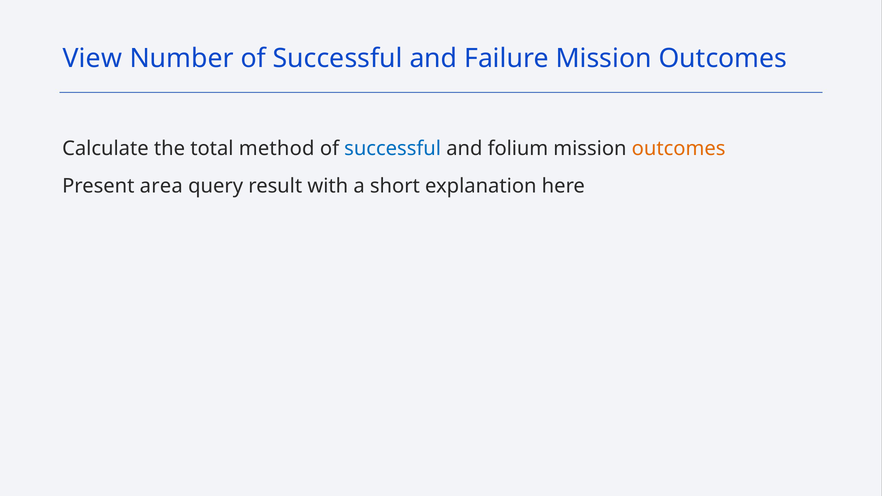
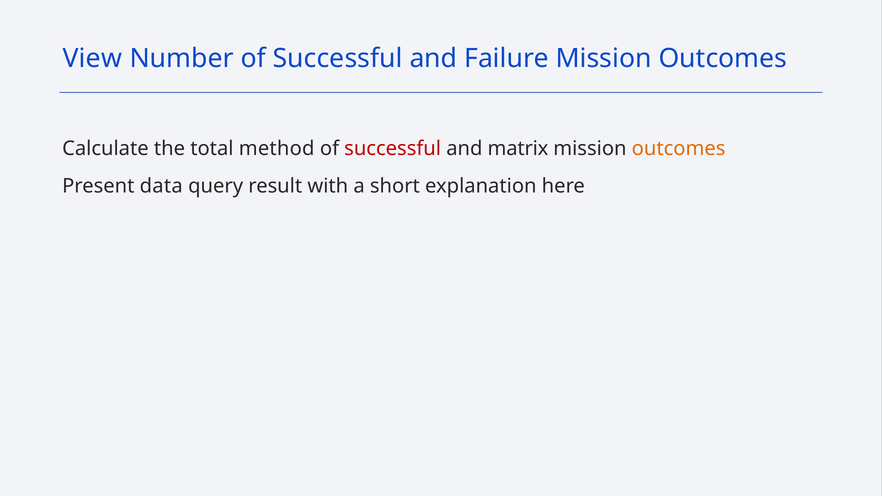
successful at (393, 149) colour: blue -> red
folium: folium -> matrix
area: area -> data
